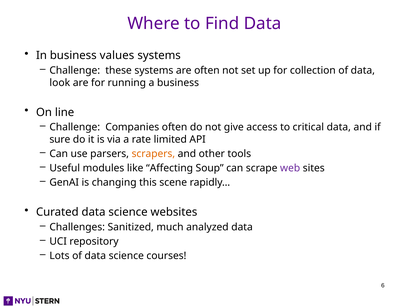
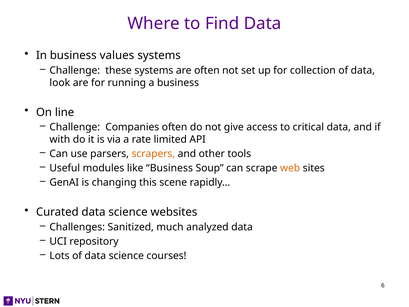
sure: sure -> with
like Affecting: Affecting -> Business
web colour: purple -> orange
